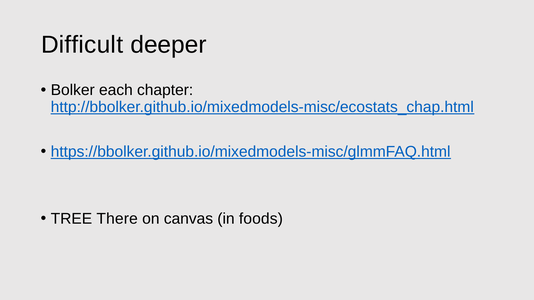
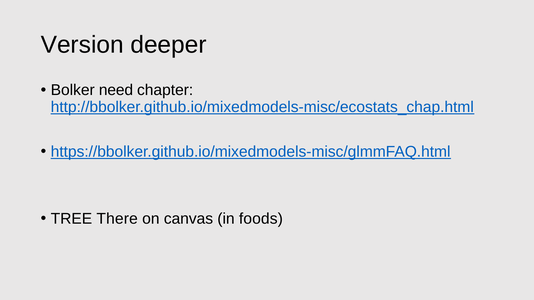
Difficult: Difficult -> Version
each: each -> need
